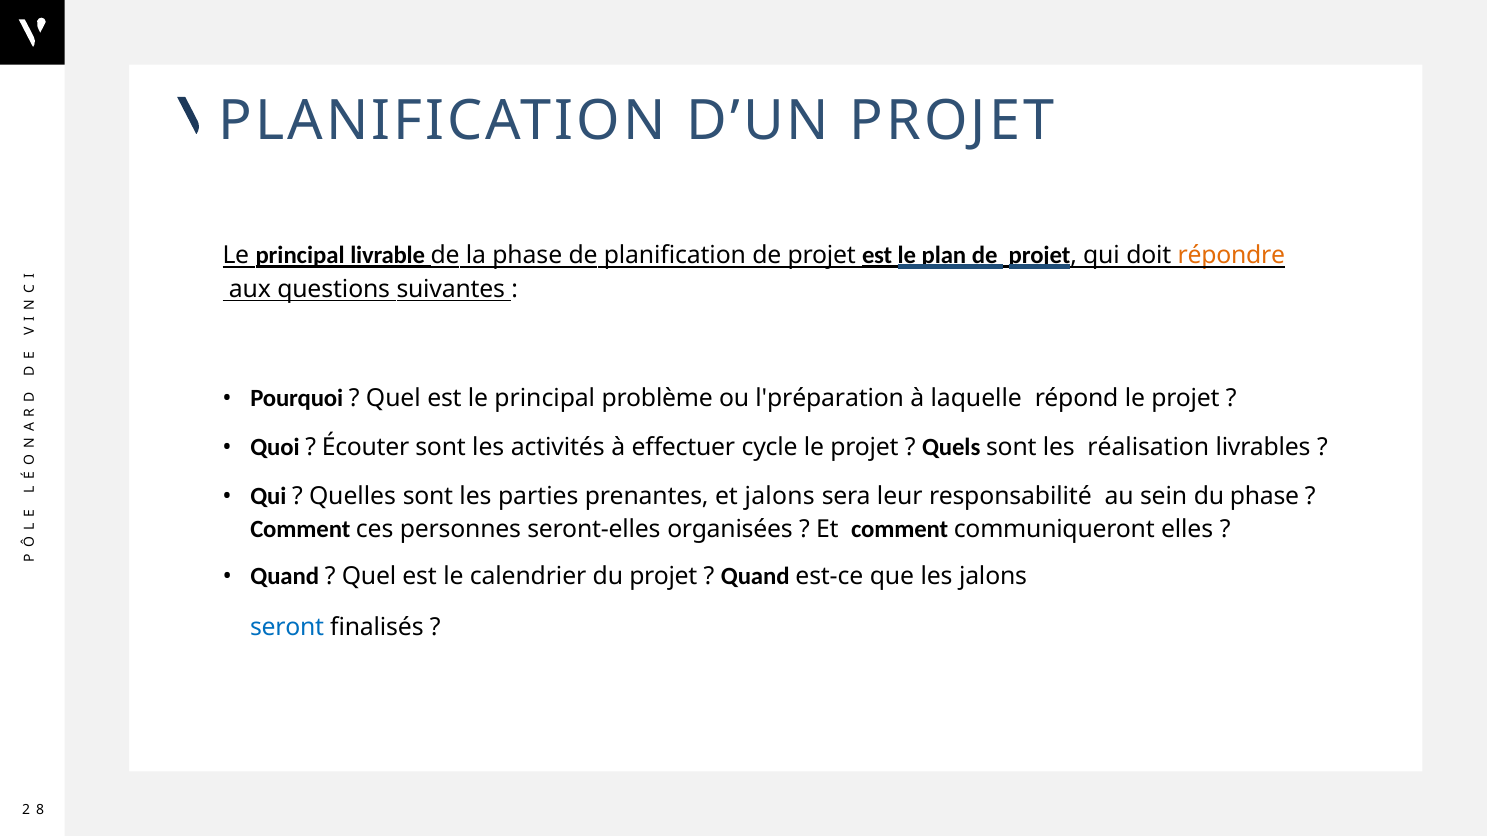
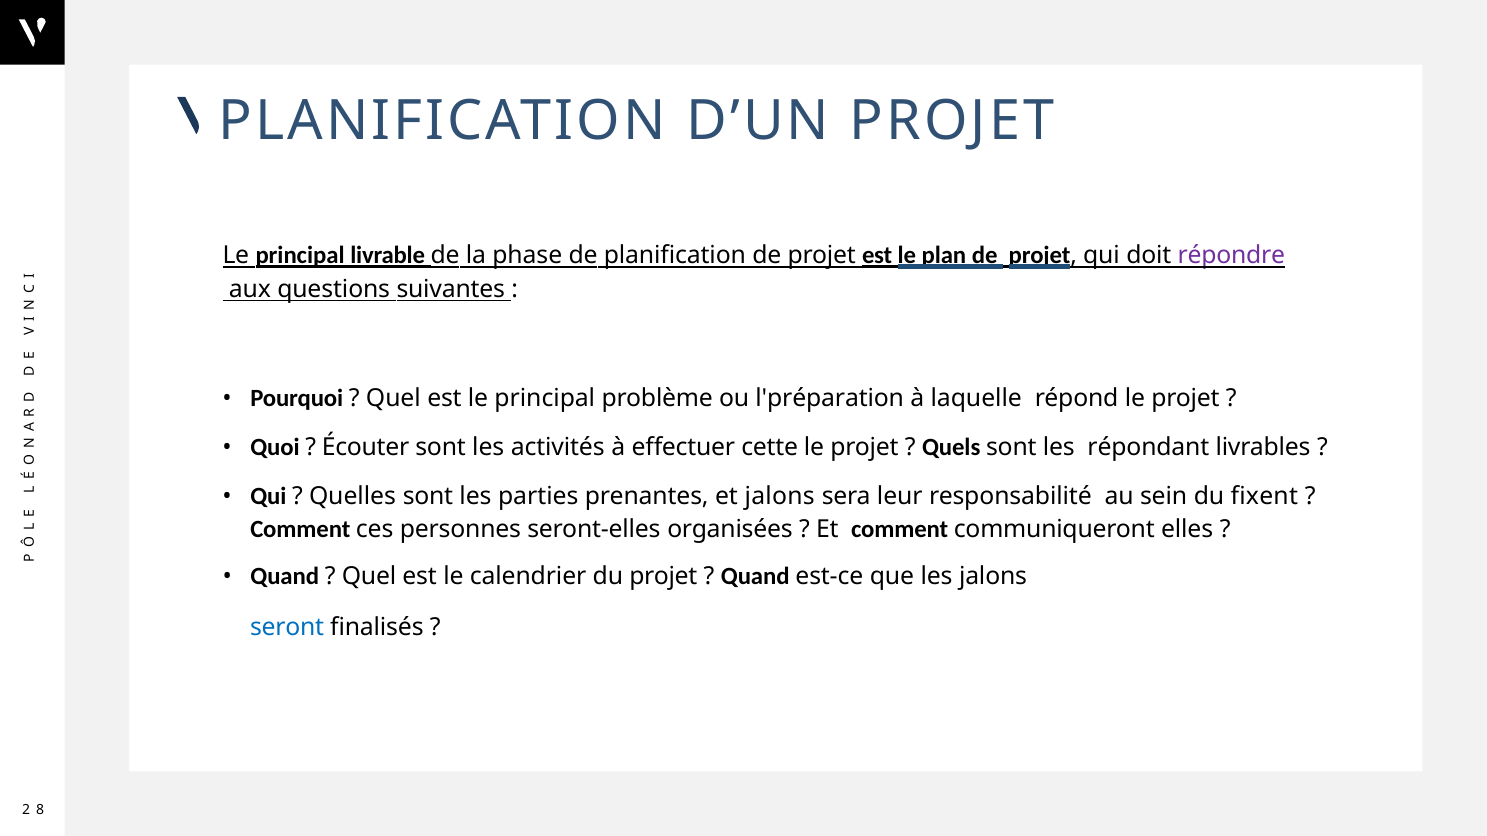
répondre colour: orange -> purple
cycle: cycle -> cette
réalisation: réalisation -> répondant
du phase: phase -> fixent
